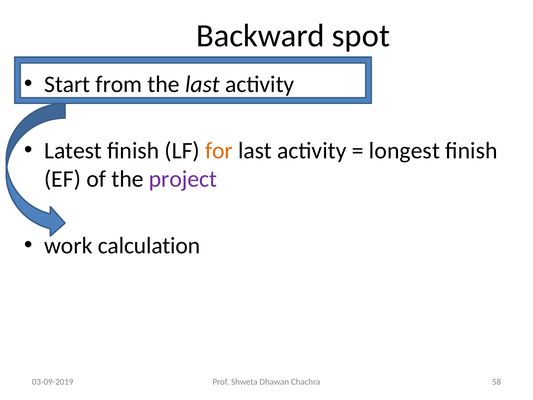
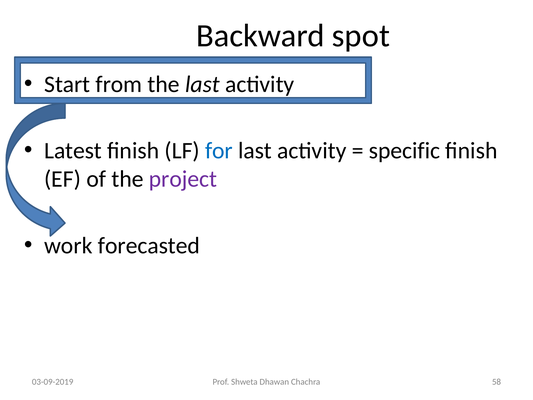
for colour: orange -> blue
longest: longest -> specific
calculation: calculation -> forecasted
